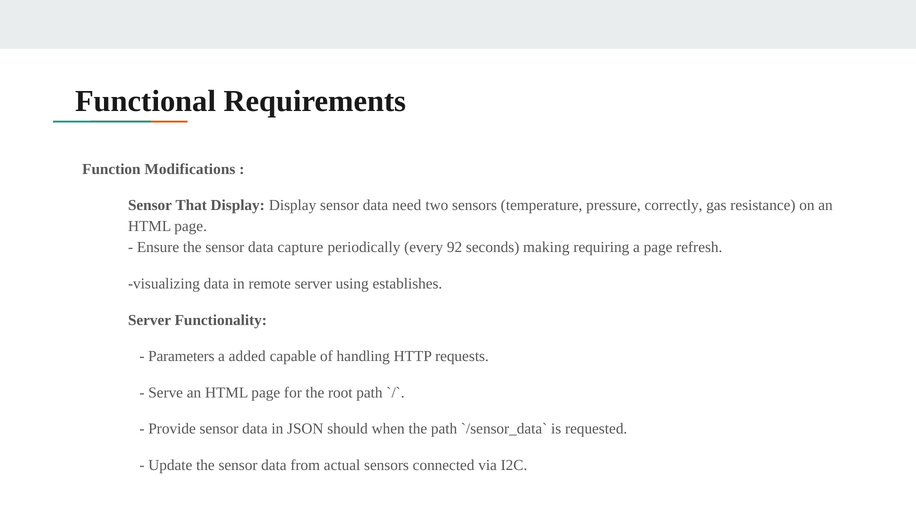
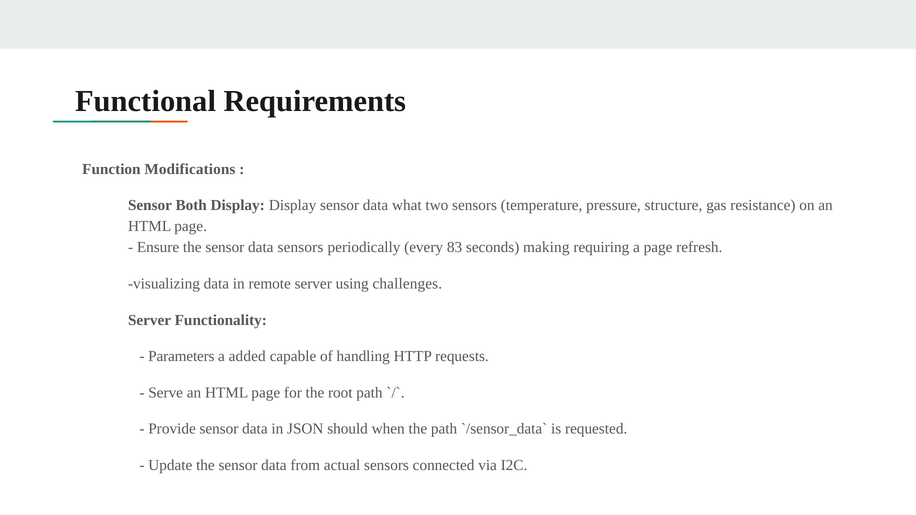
That: That -> Both
need: need -> what
correctly: correctly -> structure
data capture: capture -> sensors
92: 92 -> 83
establishes: establishes -> challenges
